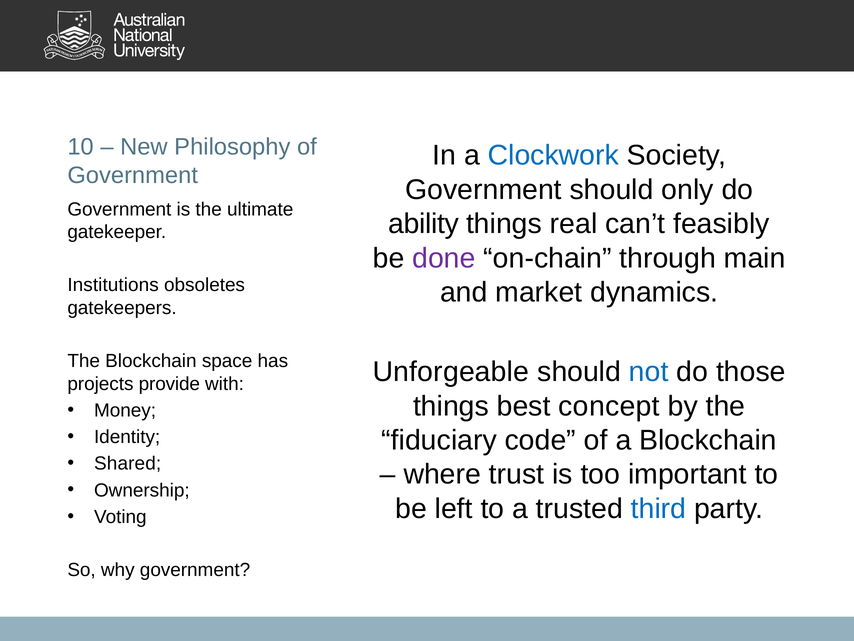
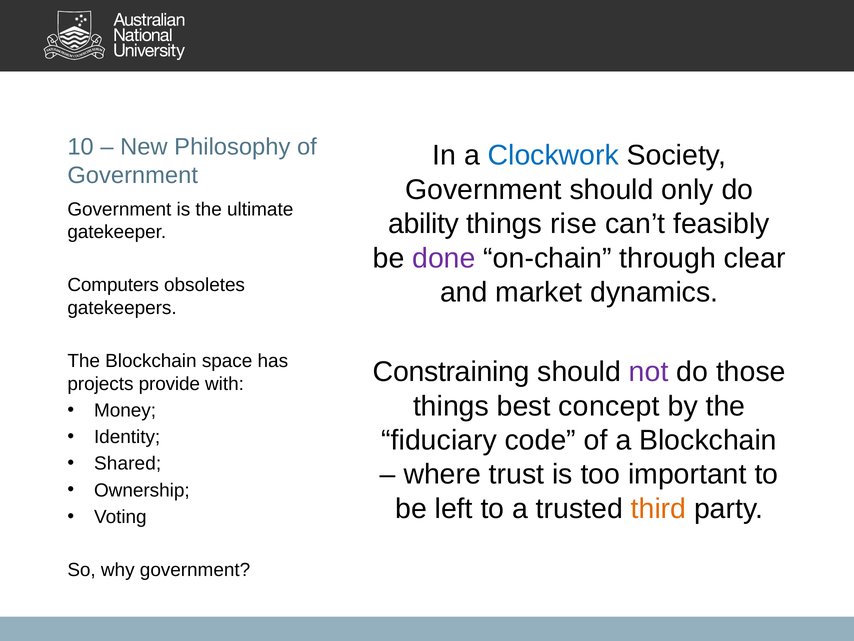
real: real -> rise
main: main -> clear
Institutions: Institutions -> Computers
Unforgeable: Unforgeable -> Constraining
not colour: blue -> purple
third colour: blue -> orange
